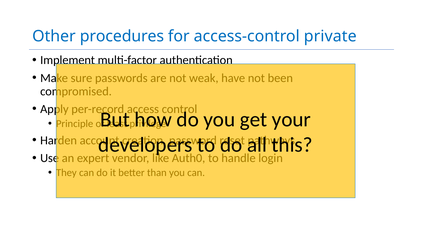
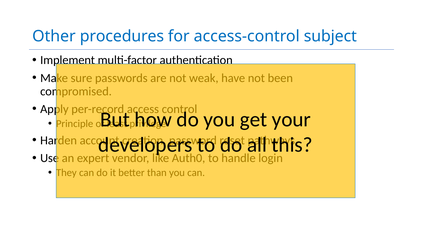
private: private -> subject
